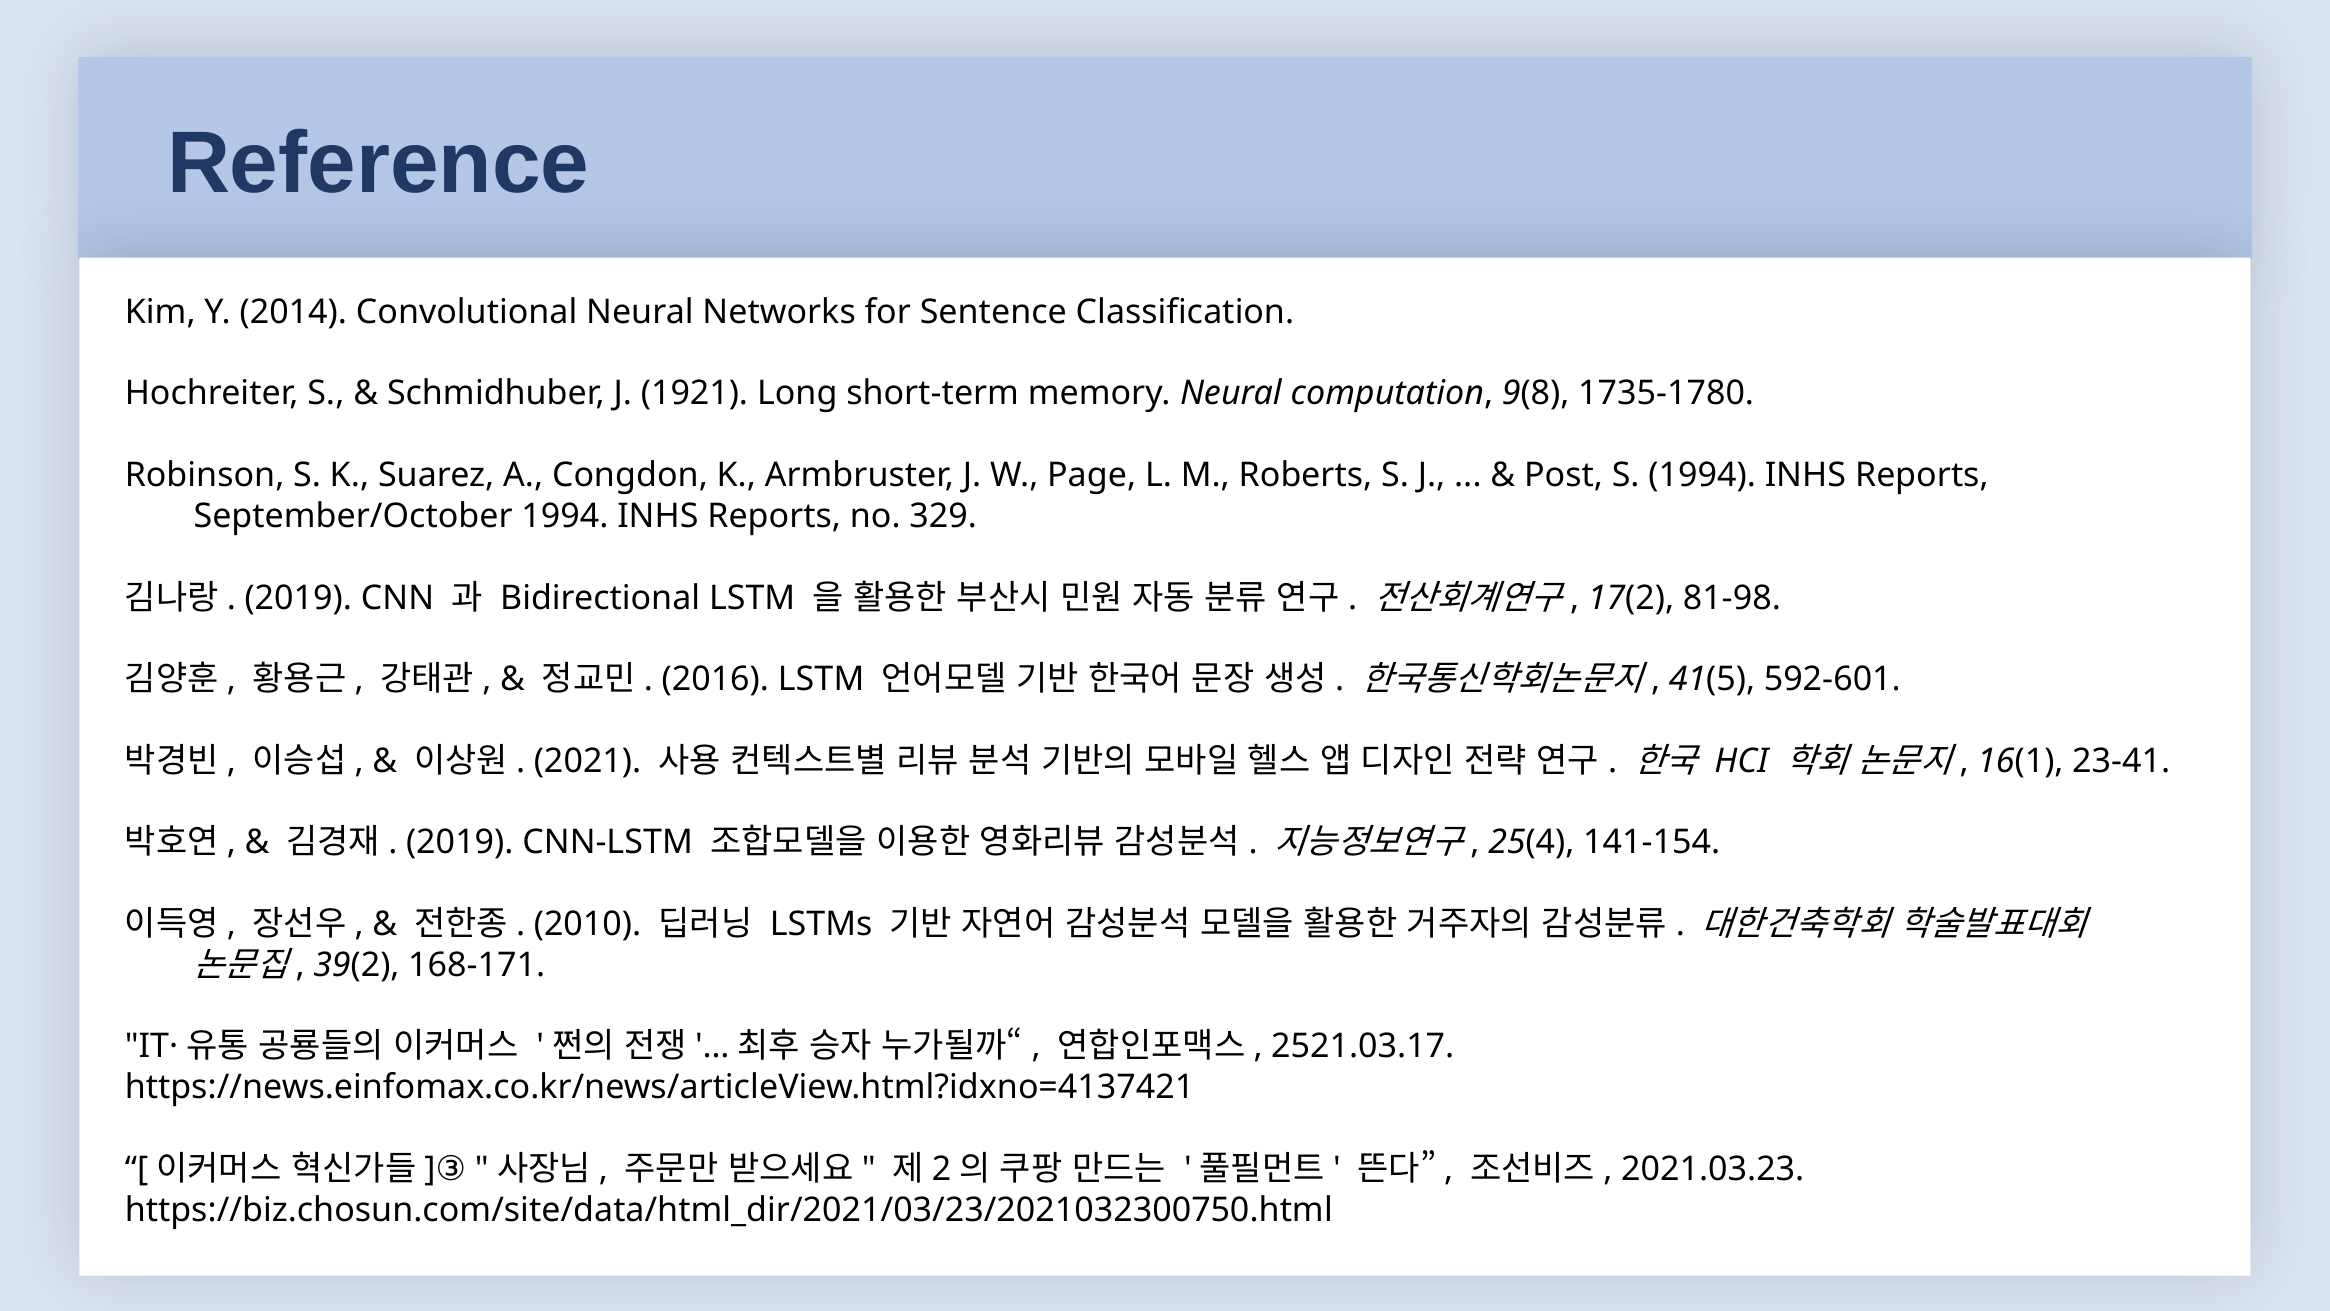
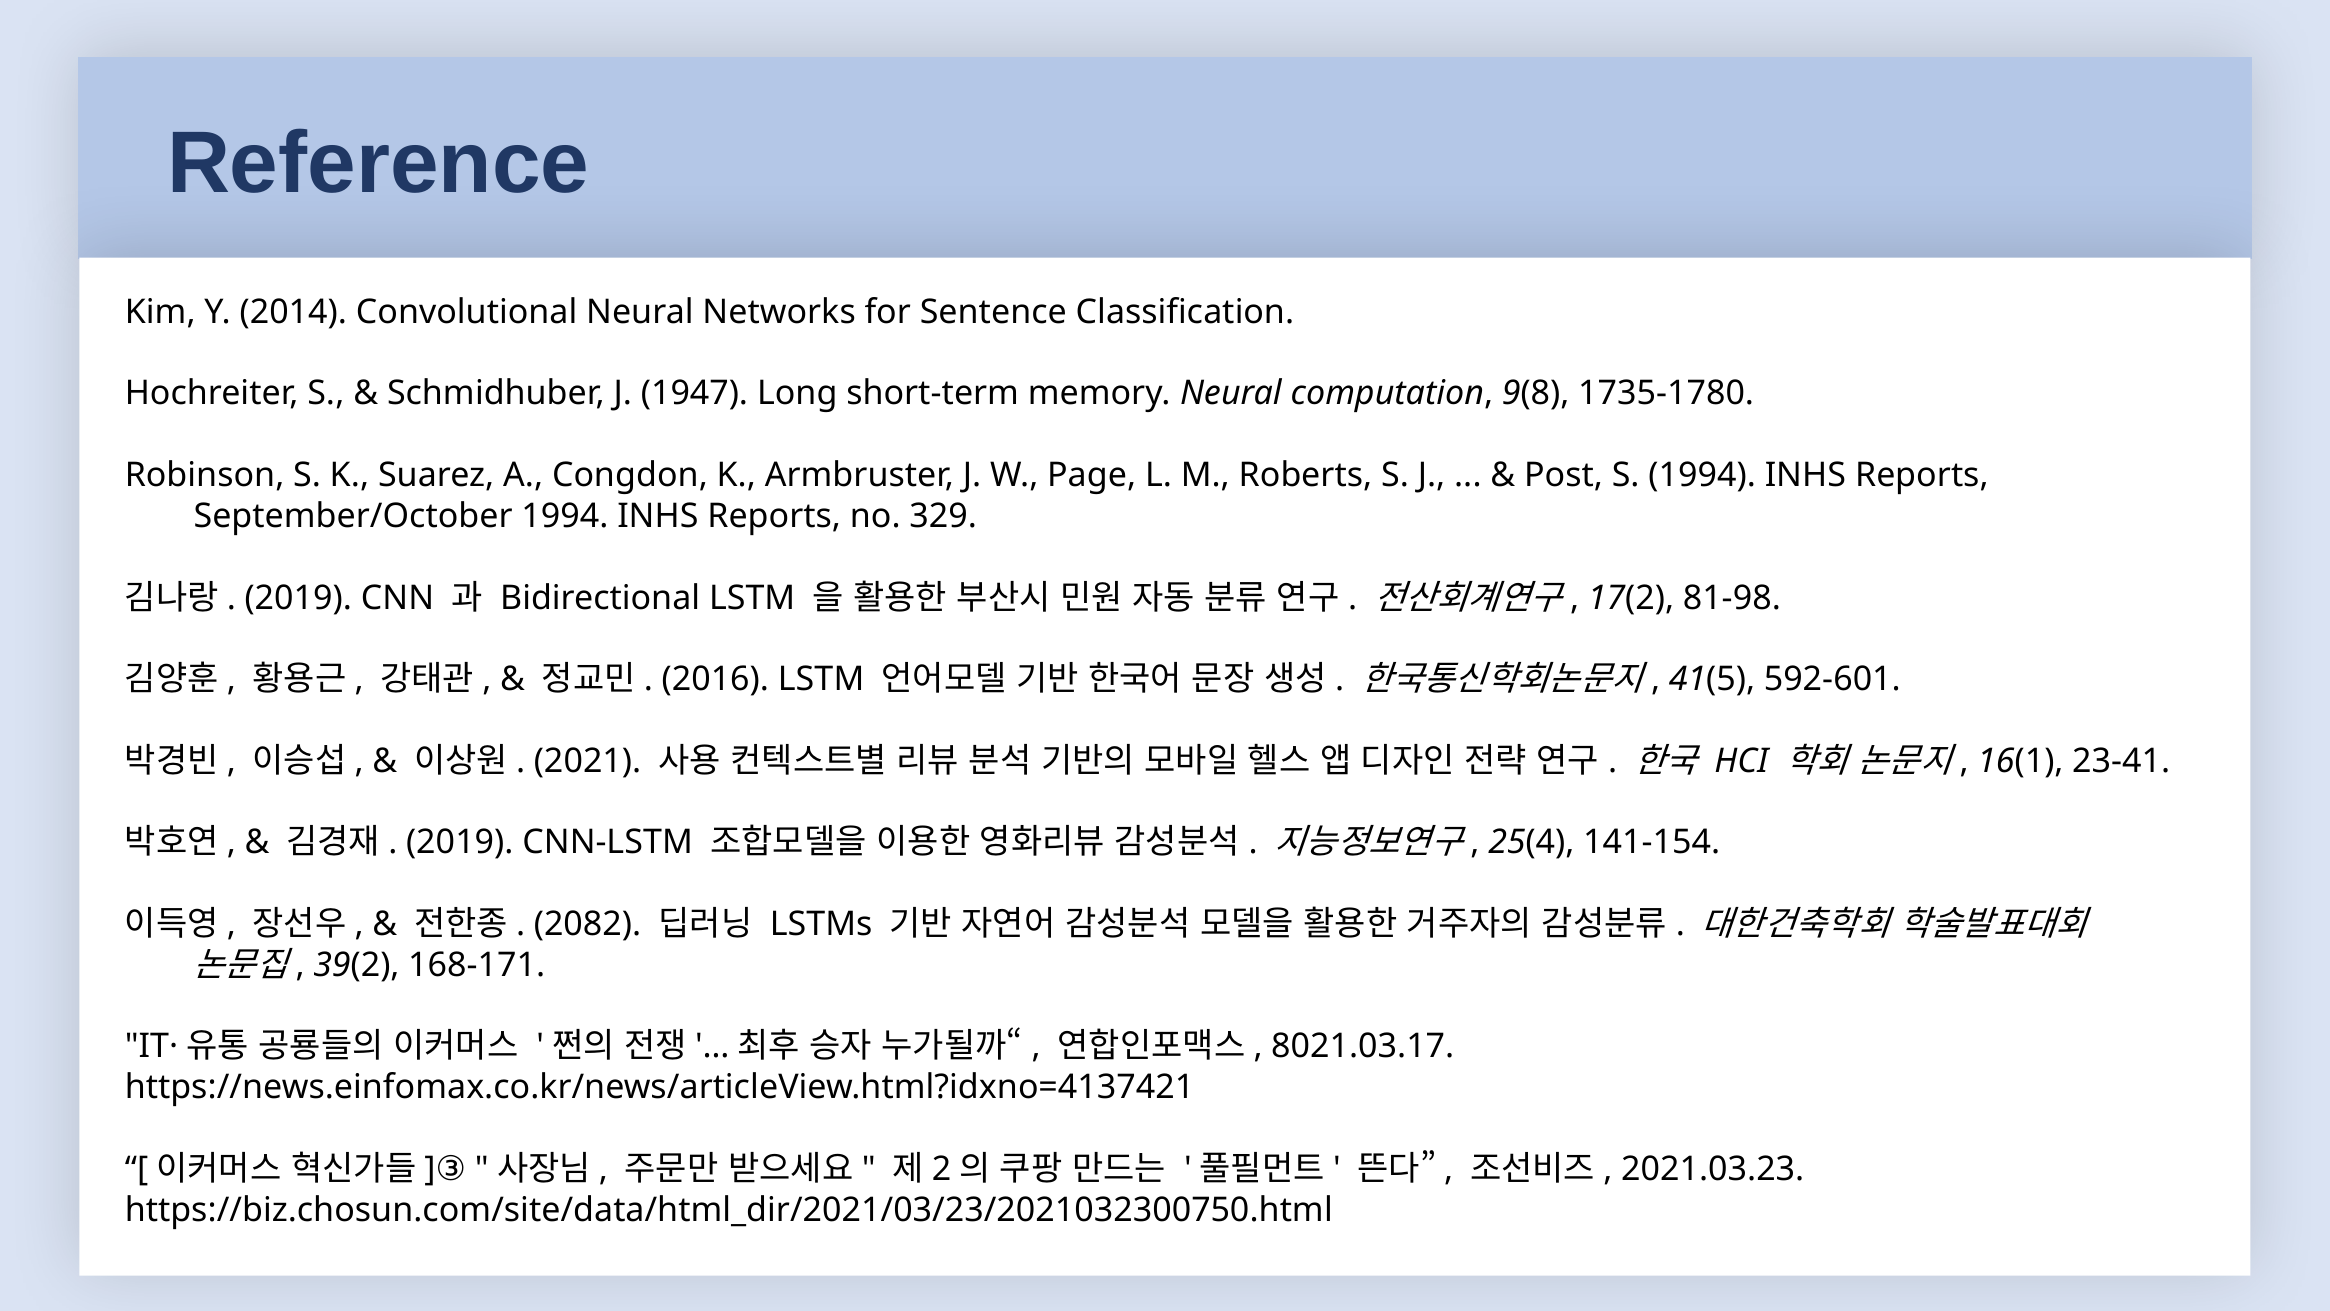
1921: 1921 -> 1947
2010: 2010 -> 2082
2521.03.17: 2521.03.17 -> 8021.03.17
